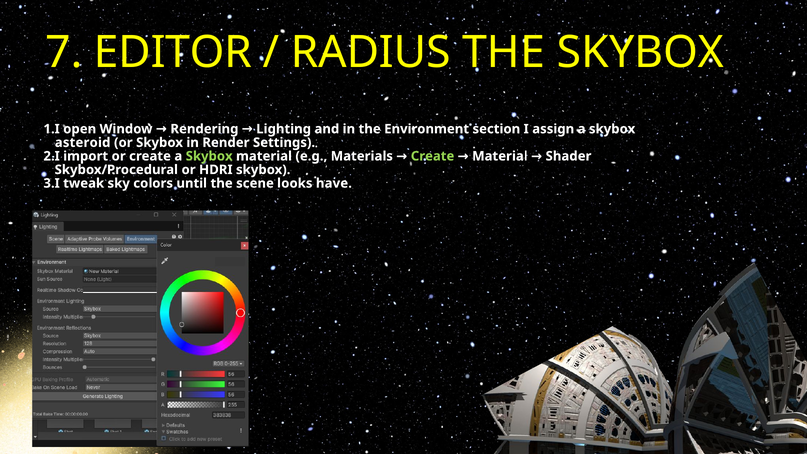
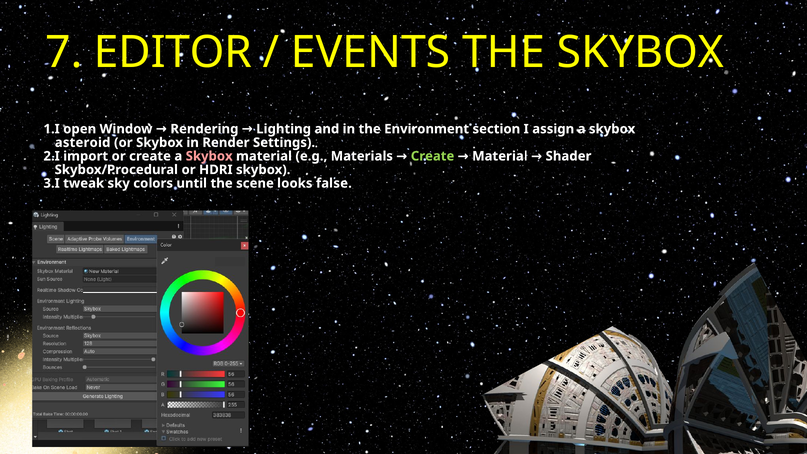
RADIUS: RADIUS -> EVENTS
Skybox at (209, 156) colour: light green -> pink
have: have -> false
